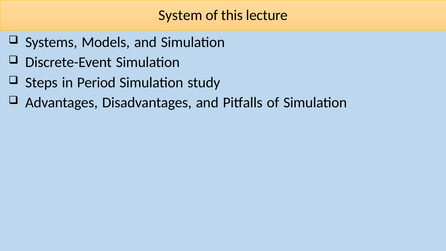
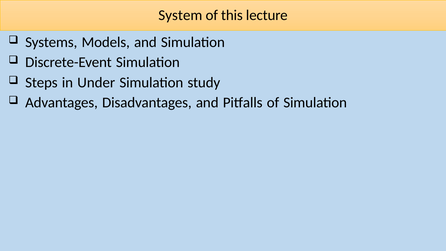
Period: Period -> Under
